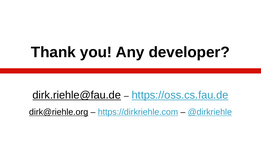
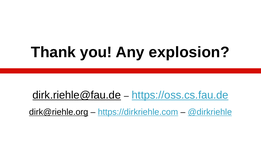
developer: developer -> explosion
